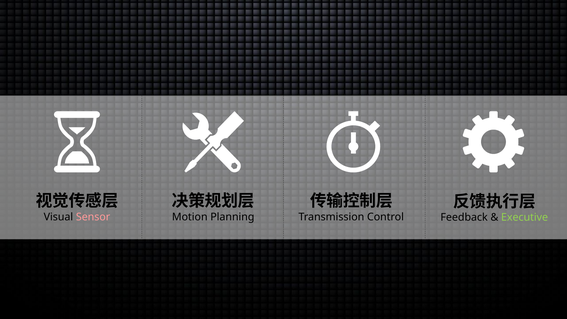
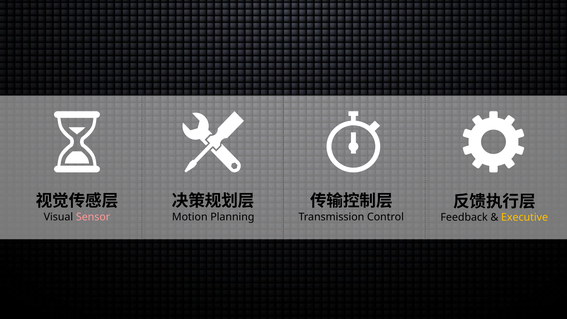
Executive colour: light green -> yellow
